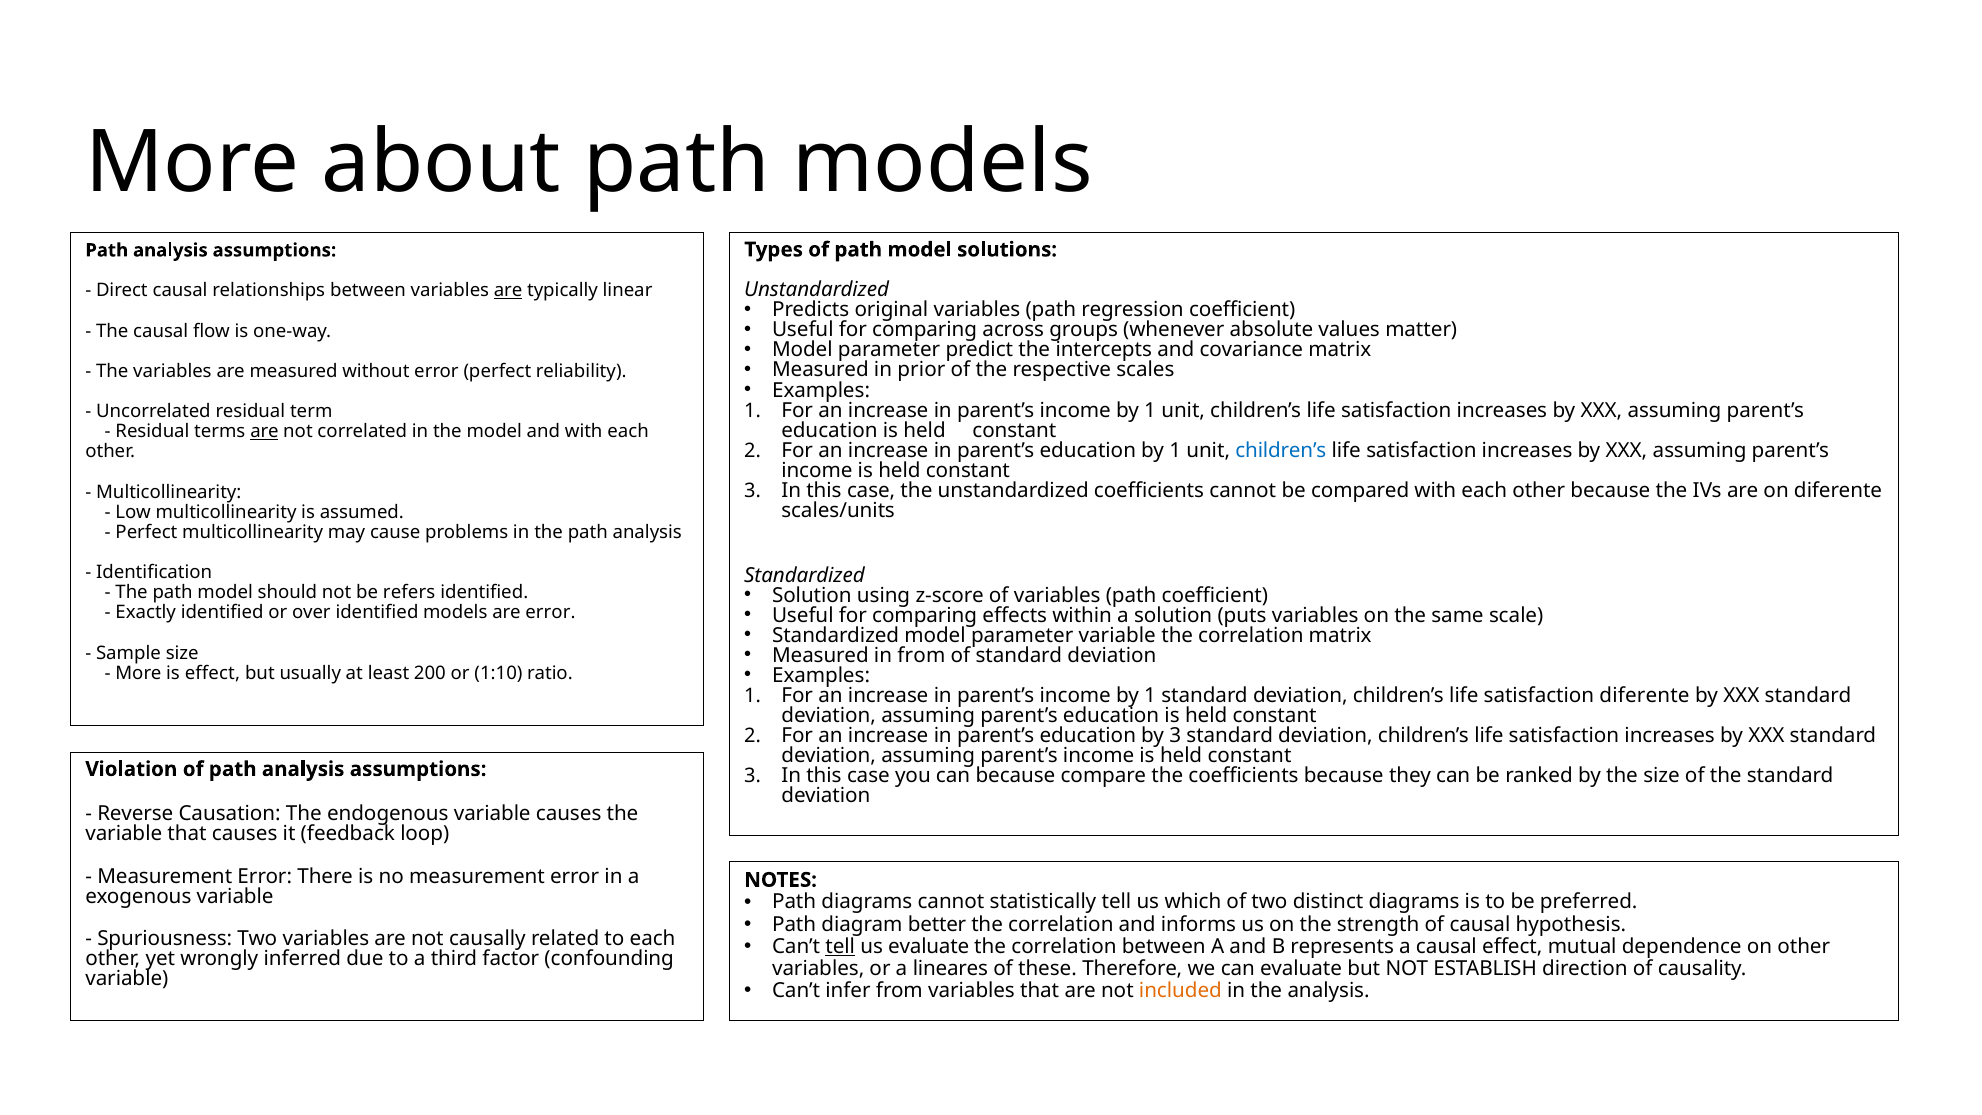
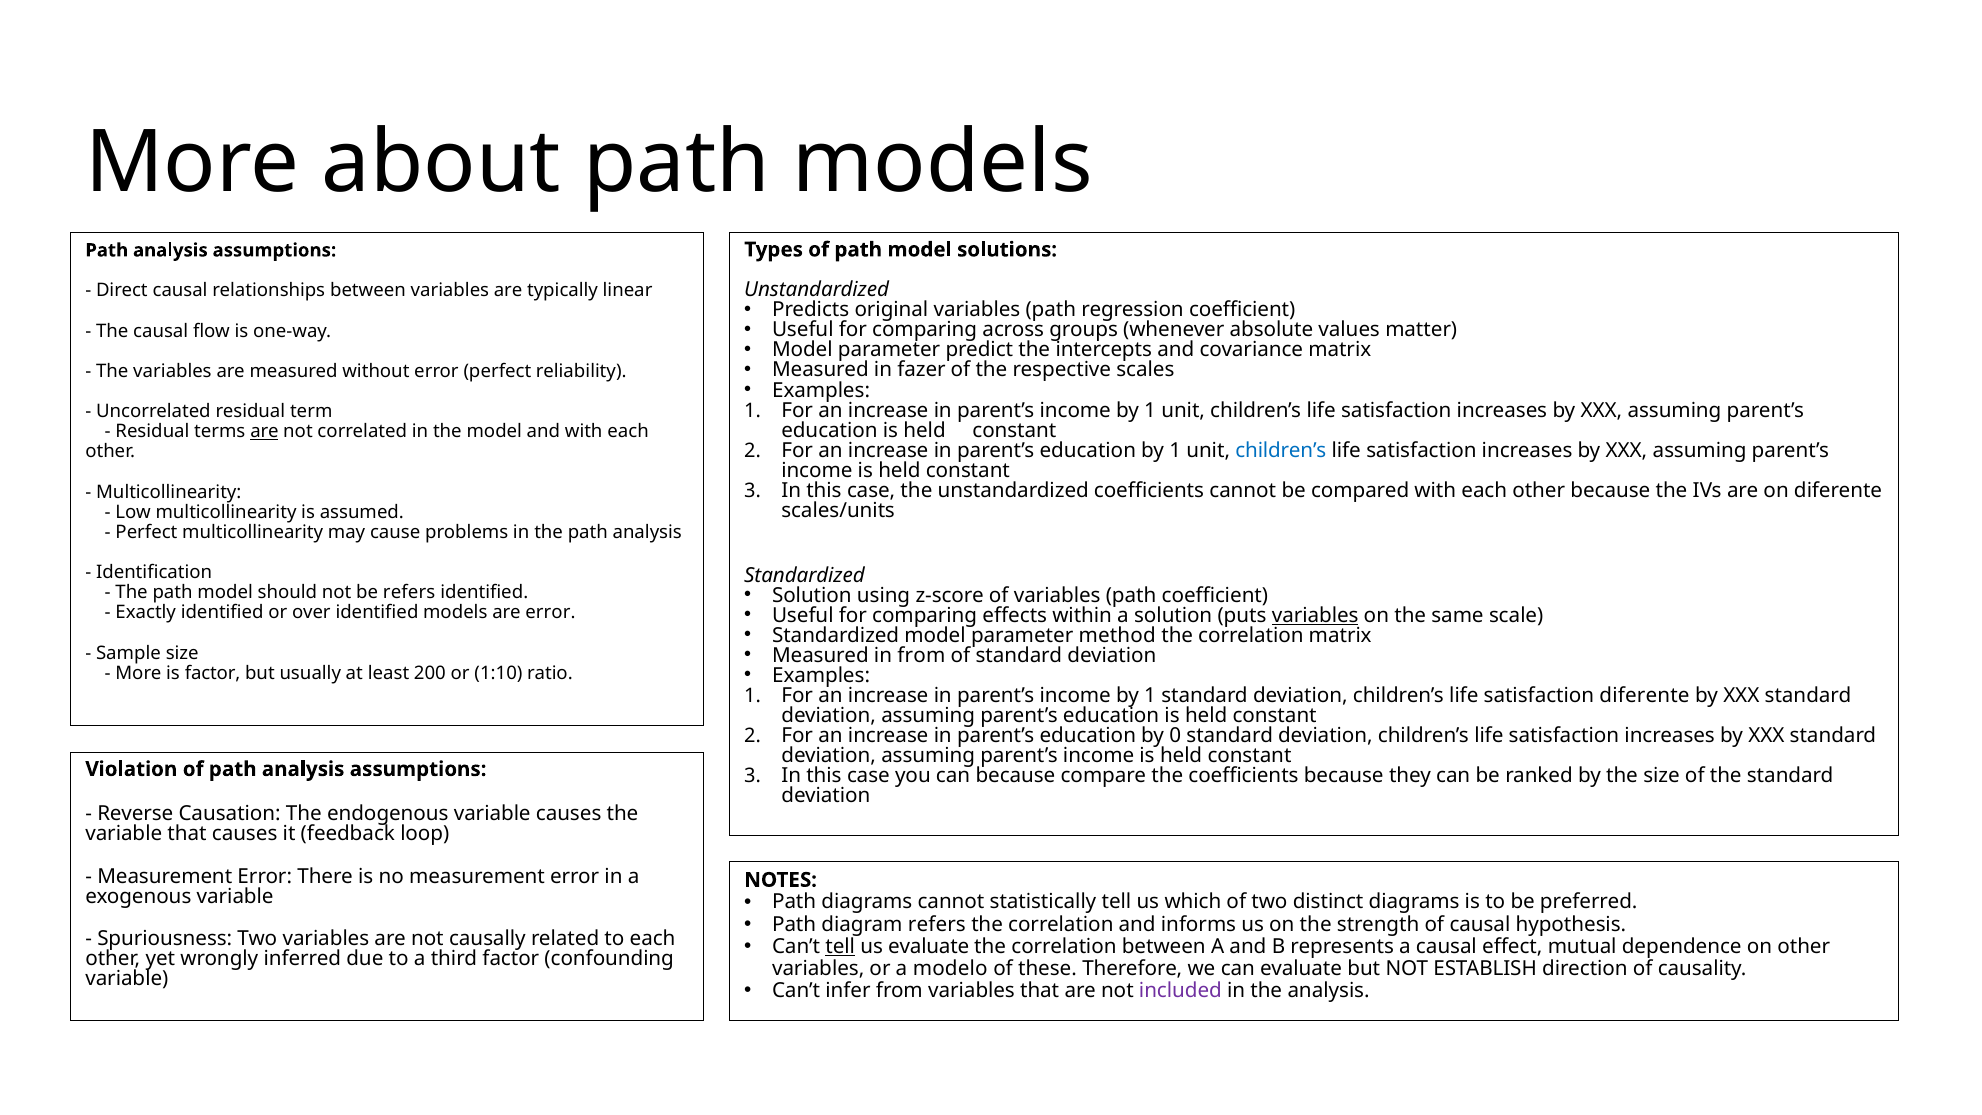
are at (508, 291) underline: present -> none
prior: prior -> fazer
variables at (1315, 615) underline: none -> present
parameter variable: variable -> method
is effect: effect -> factor
by 3: 3 -> 0
diagram better: better -> refers
lineares: lineares -> modelo
included colour: orange -> purple
